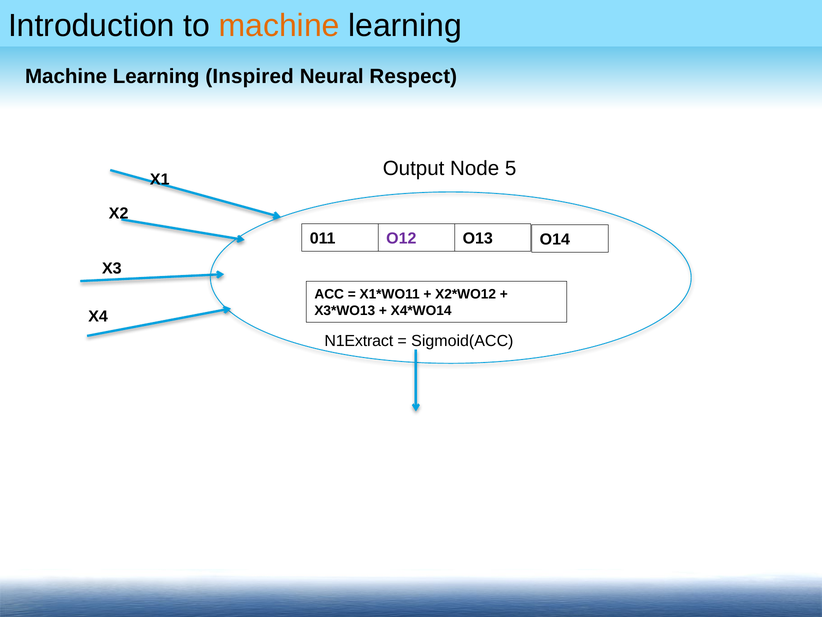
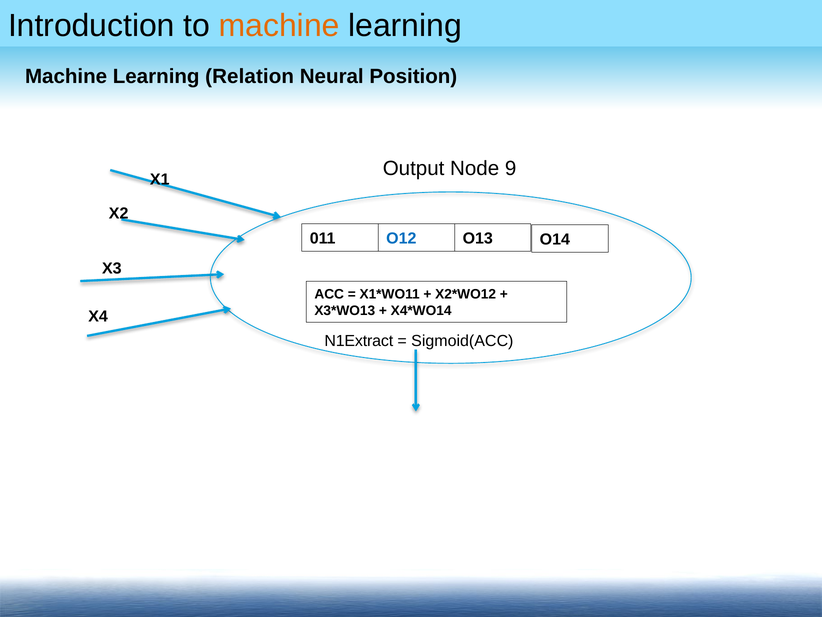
Inspired: Inspired -> Relation
Respect: Respect -> Position
5: 5 -> 9
O12 colour: purple -> blue
